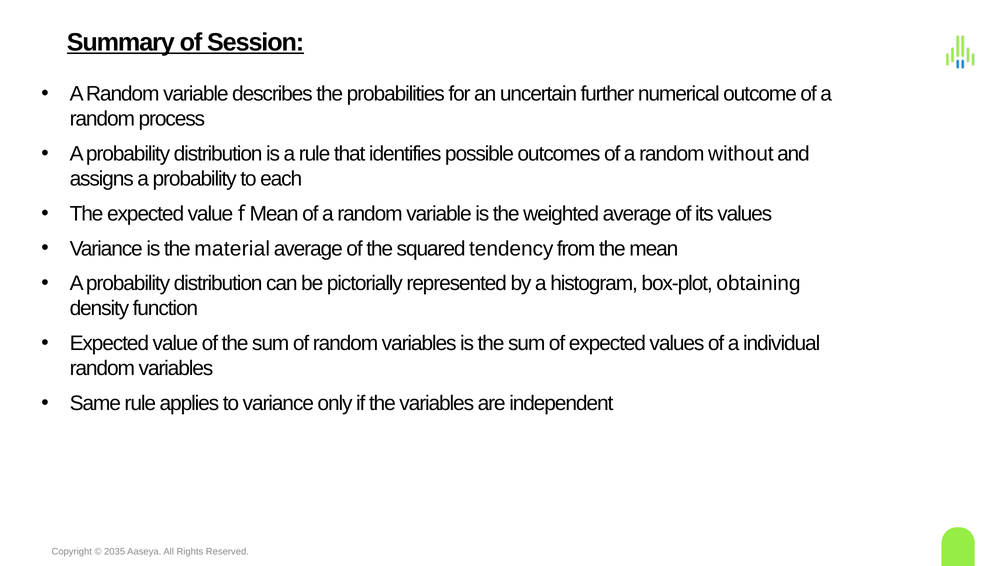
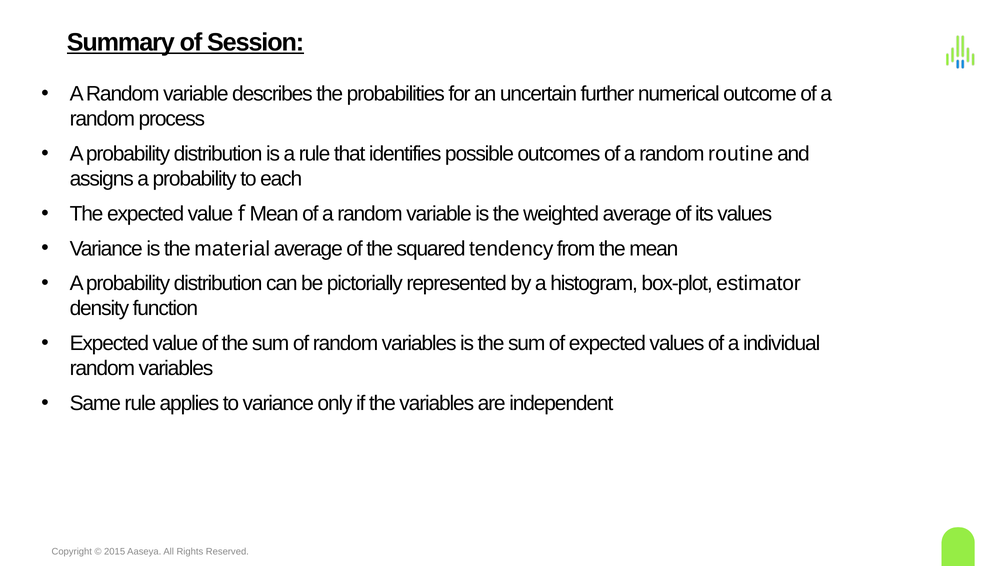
without: without -> routine
obtaining: obtaining -> estimator
2035: 2035 -> 2015
